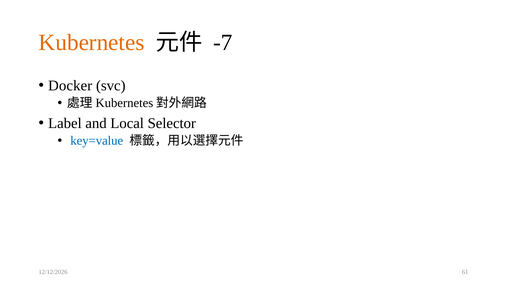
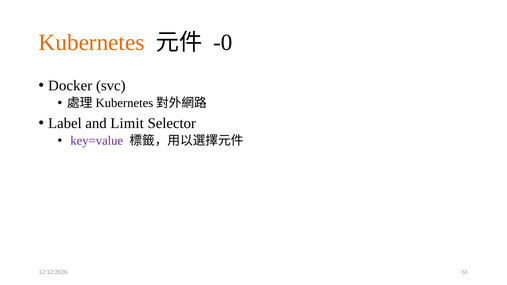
-7: -7 -> -0
Local: Local -> Limit
key=value colour: blue -> purple
